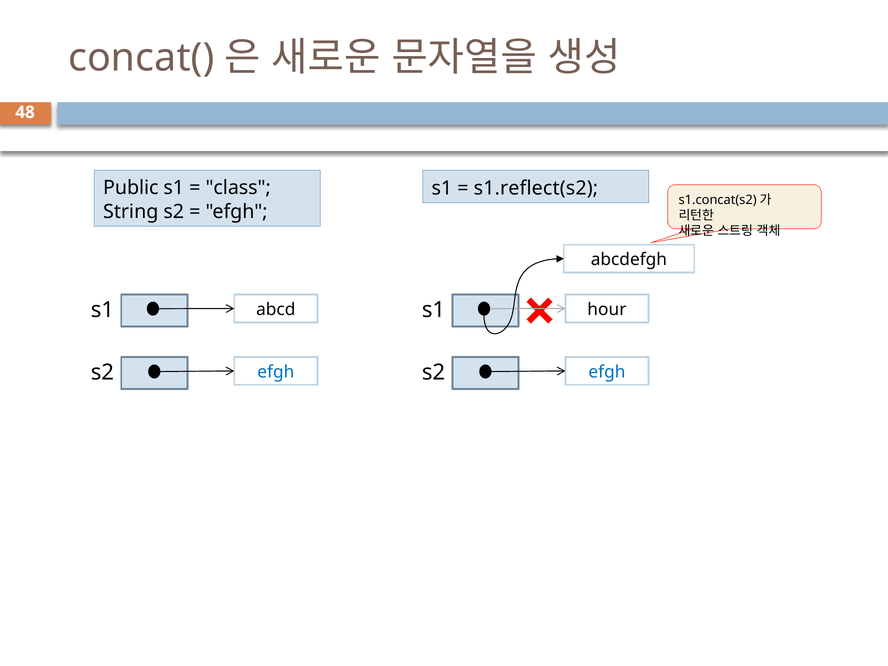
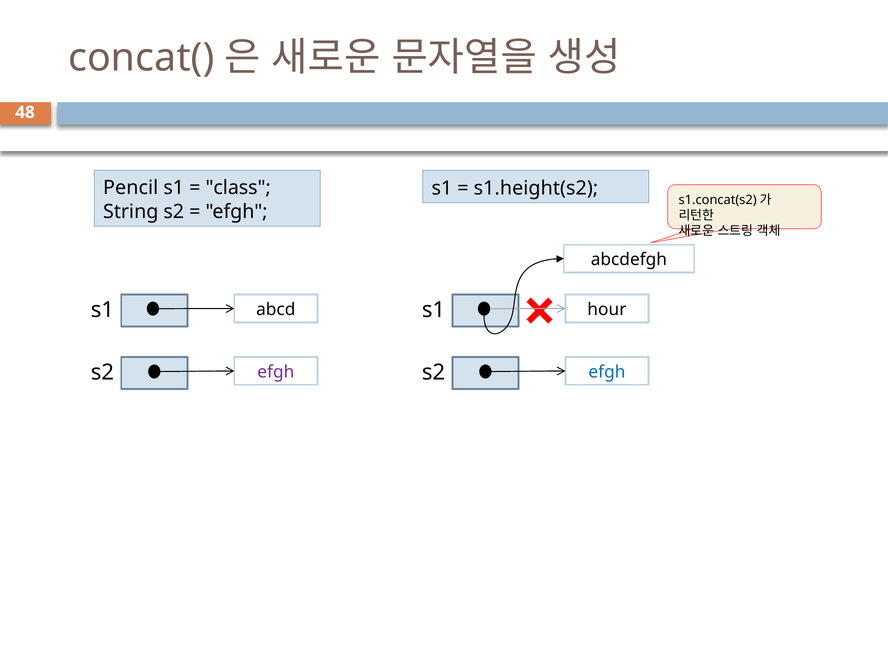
Public: Public -> Pencil
s1.reflect(s2: s1.reflect(s2 -> s1.height(s2
efgh at (276, 372) colour: blue -> purple
